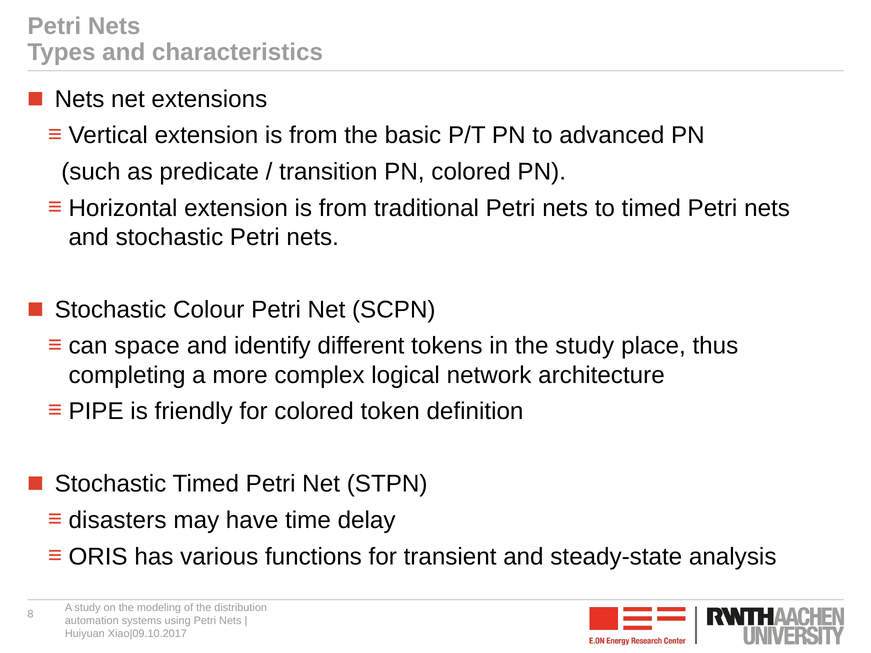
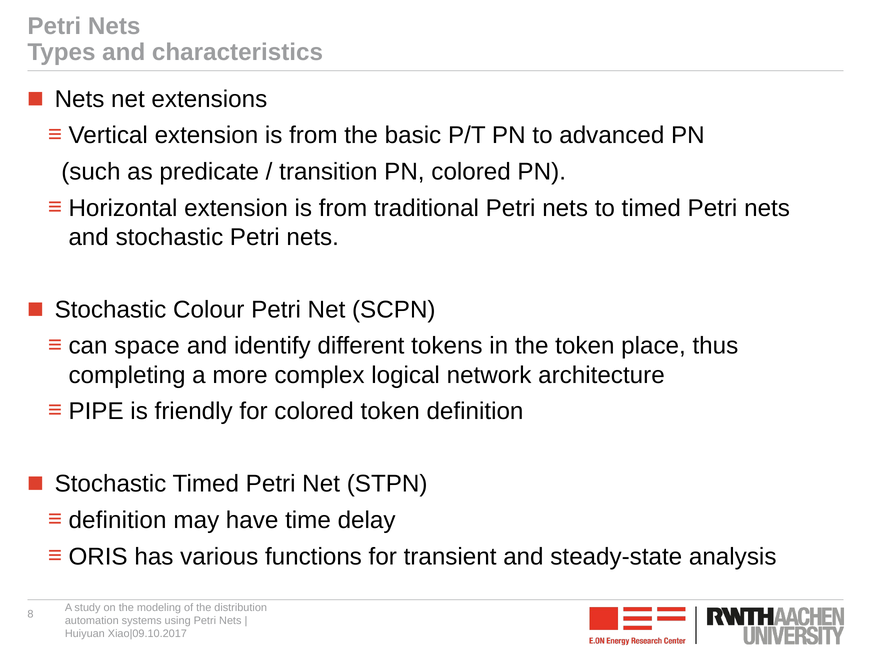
the study: study -> token
disasters at (118, 520): disasters -> definition
